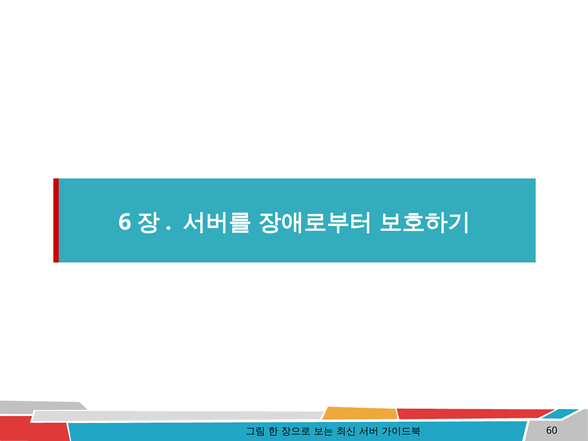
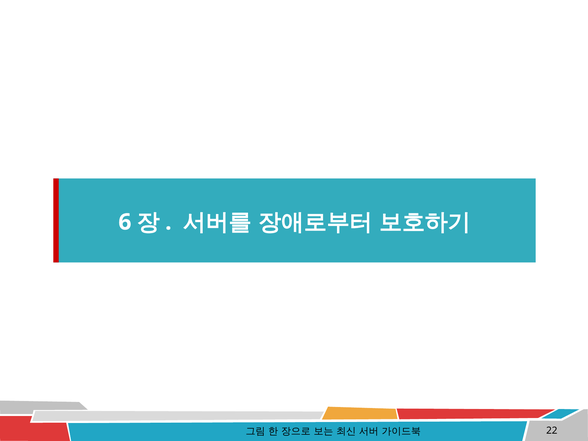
60: 60 -> 22
